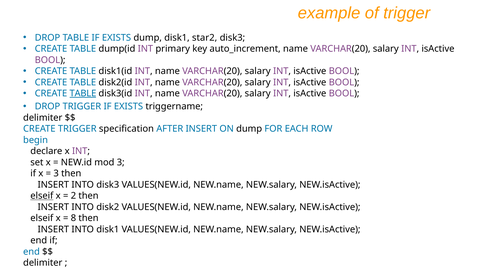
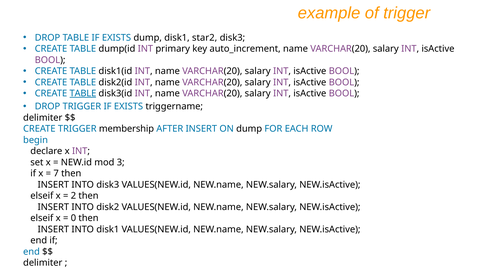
specification: specification -> membership
3 at (56, 174): 3 -> 7
elseif at (42, 196) underline: present -> none
8: 8 -> 0
